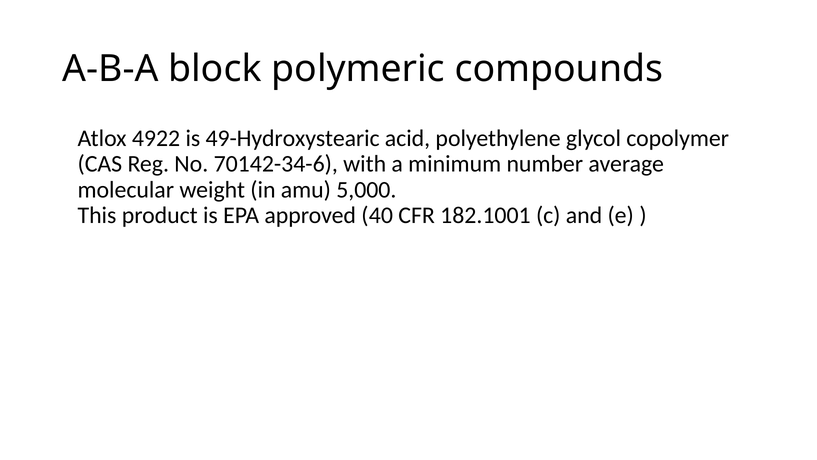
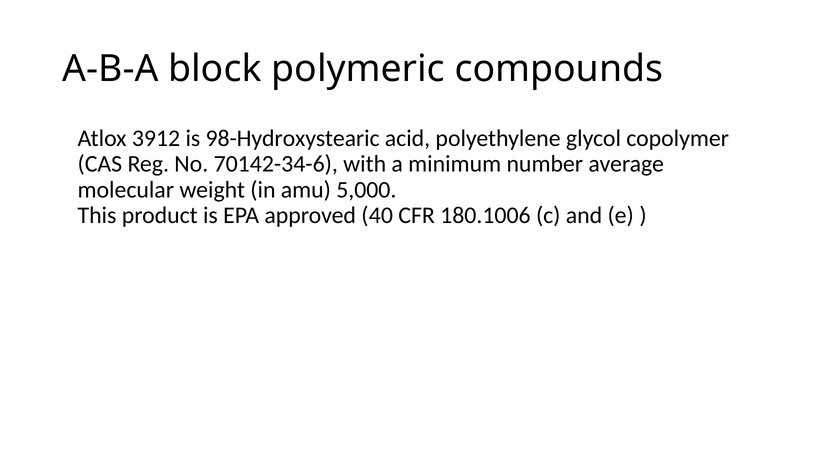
4922: 4922 -> 3912
49-Hydroxystearic: 49-Hydroxystearic -> 98-Hydroxystearic
182.1001: 182.1001 -> 180.1006
